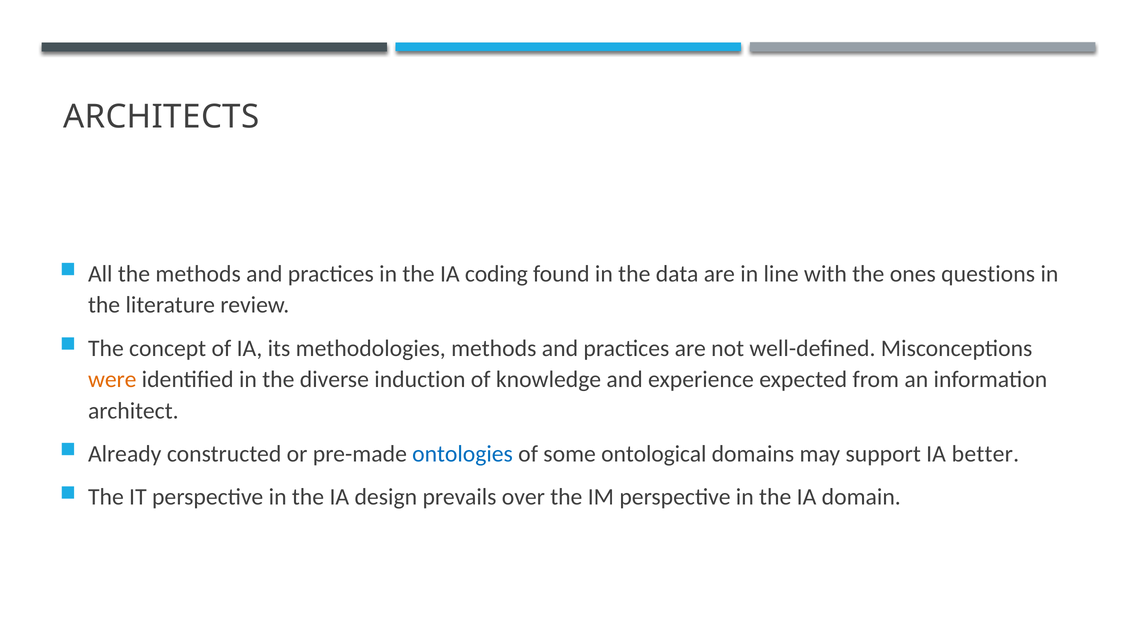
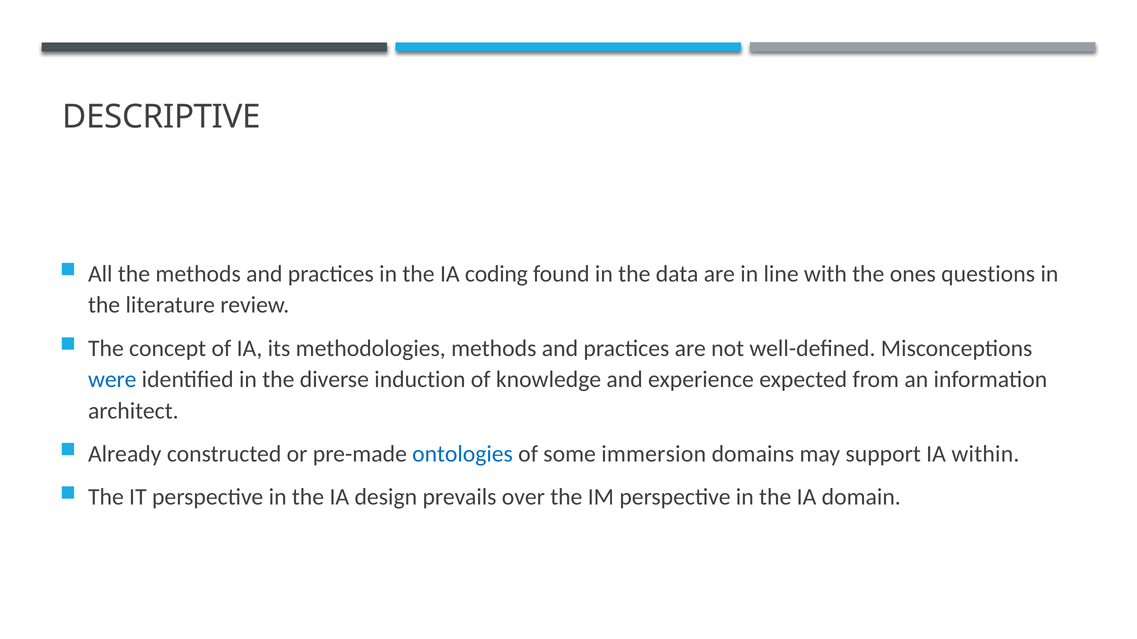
ARCHITECTS: ARCHITECTS -> DESCRIPTIVE
were colour: orange -> blue
ontological: ontological -> immersion
better: better -> within
